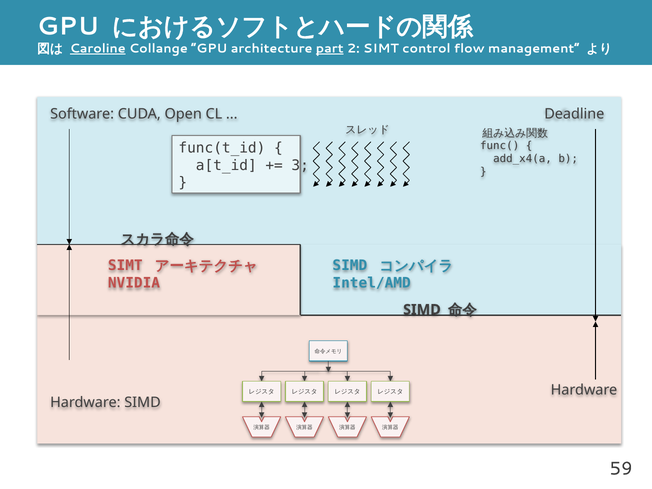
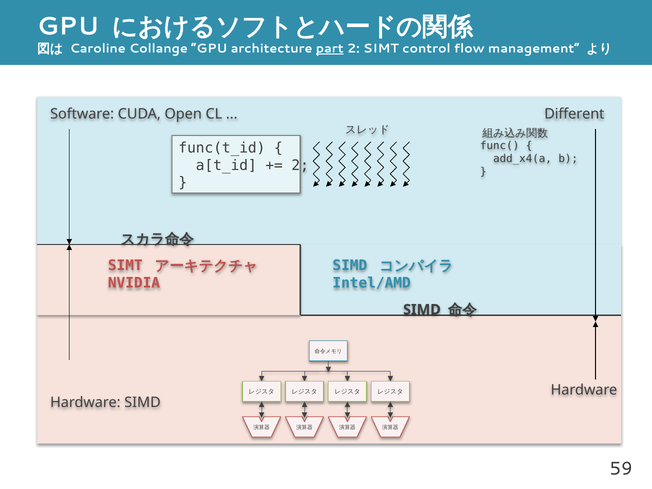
Caroline underline: present -> none
Deadline: Deadline -> Different
3 at (300, 165): 3 -> 2
